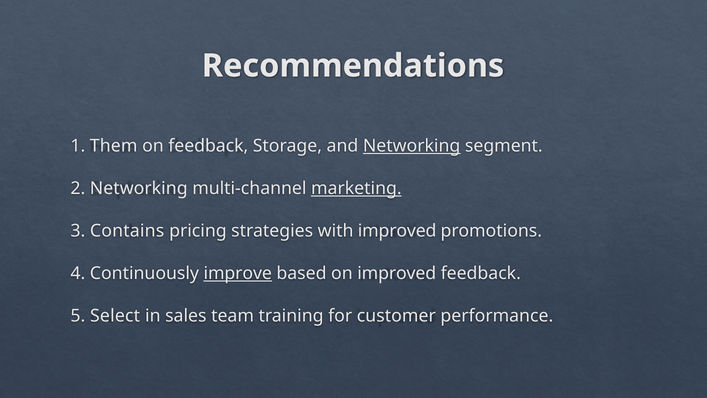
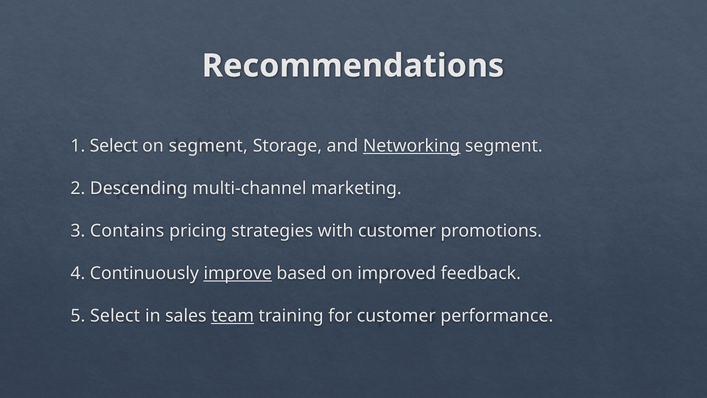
1 Them: Them -> Select
on feedback: feedback -> segment
2 Networking: Networking -> Descending
marketing underline: present -> none
with improved: improved -> customer
team underline: none -> present
